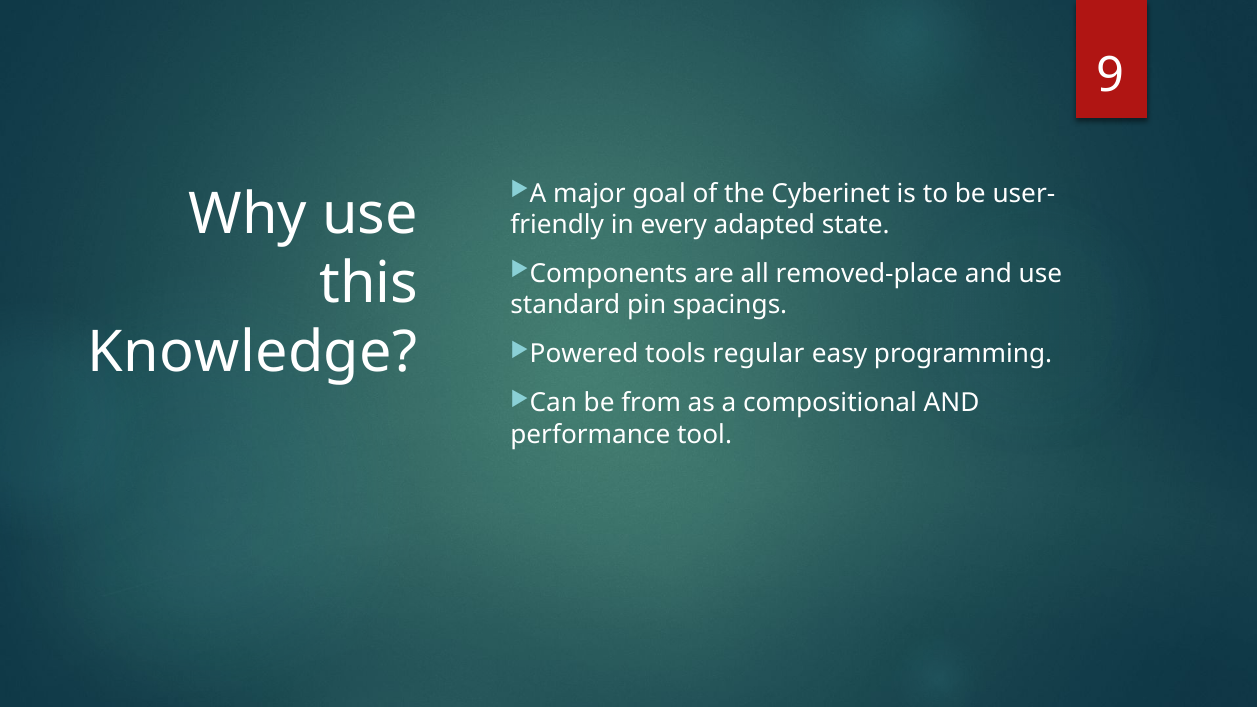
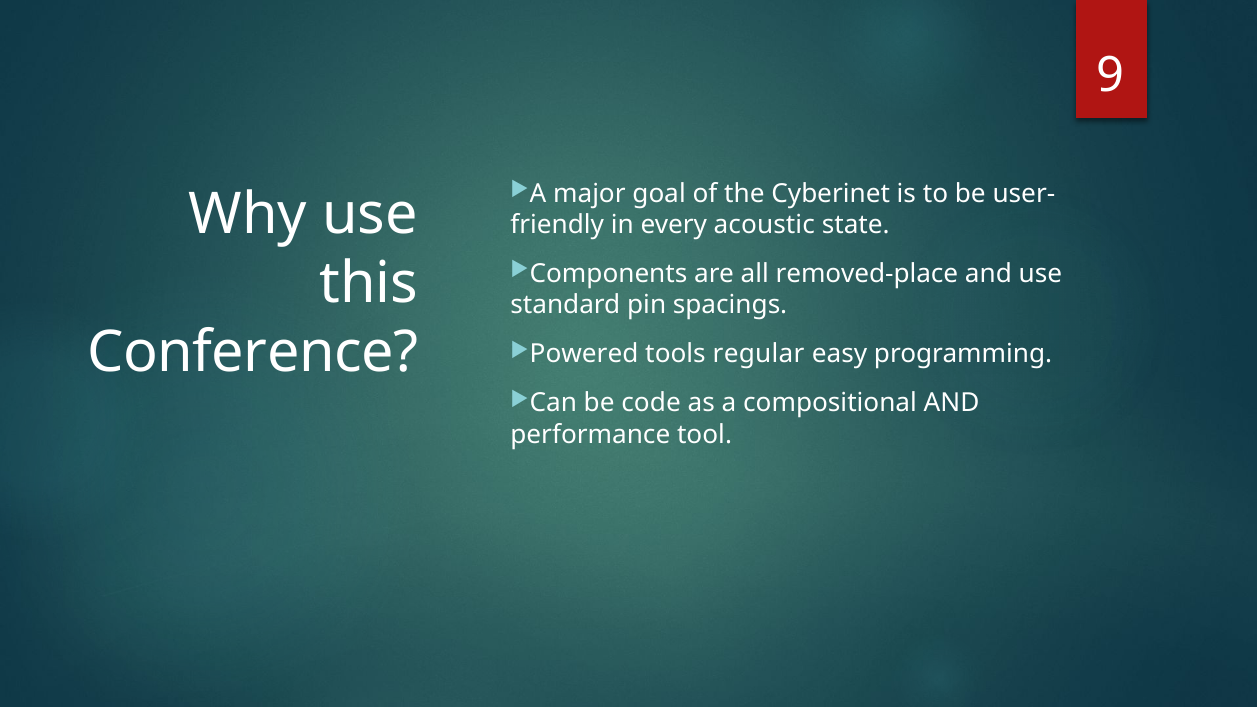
adapted: adapted -> acoustic
Knowledge: Knowledge -> Conference
from: from -> code
